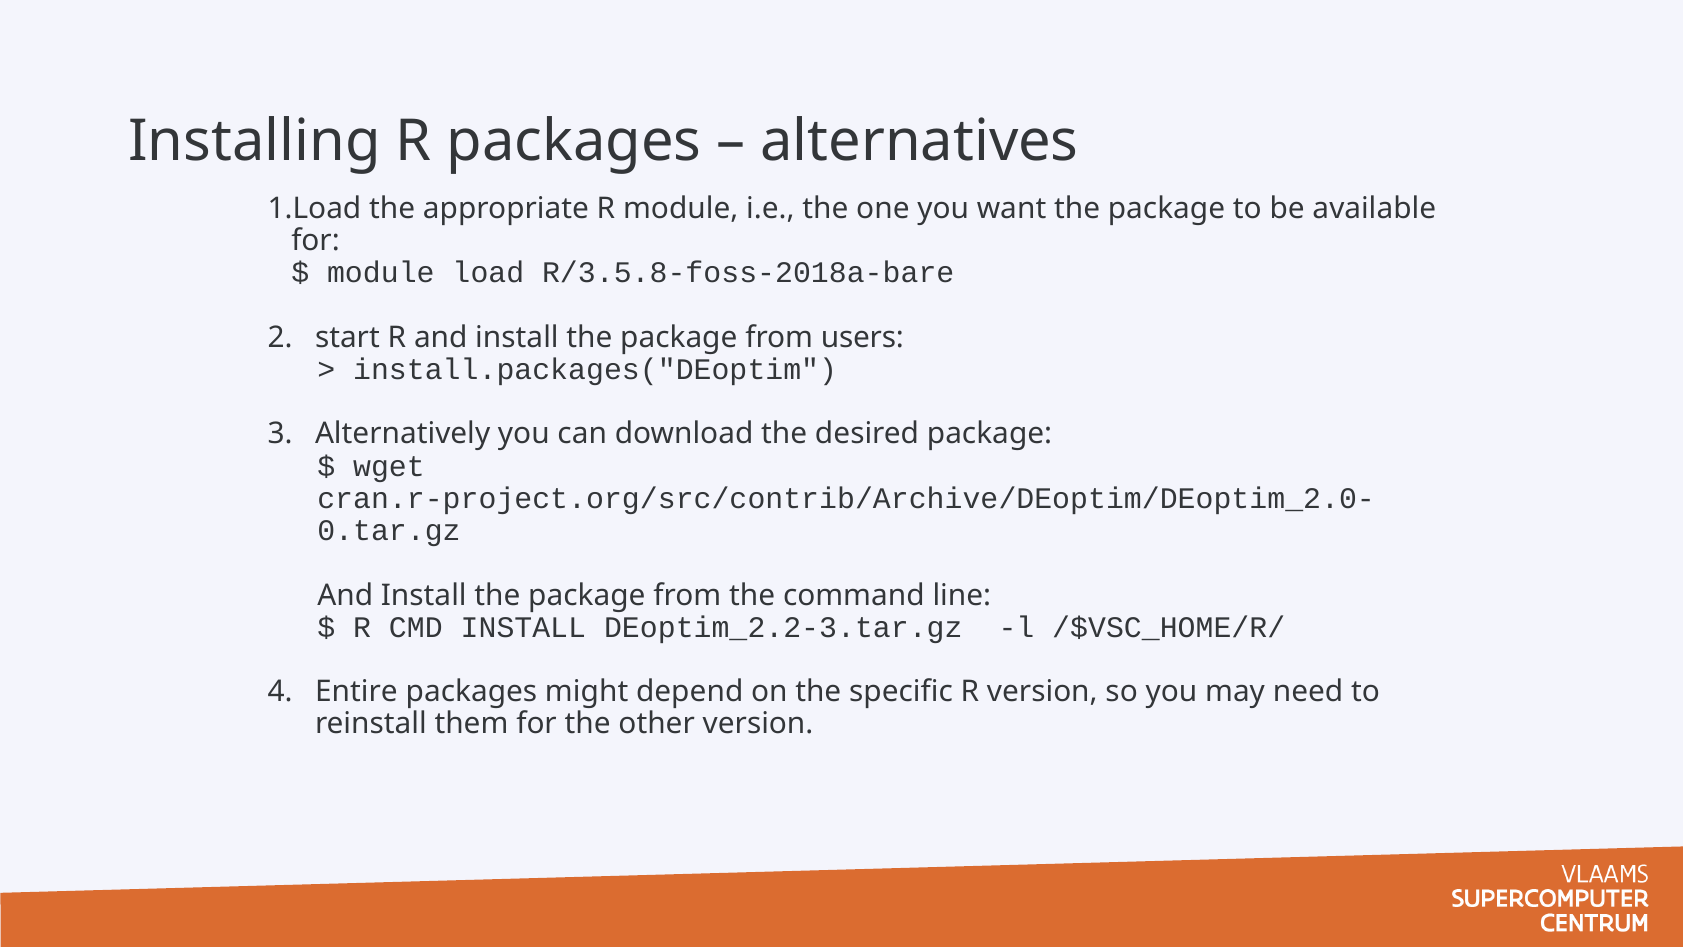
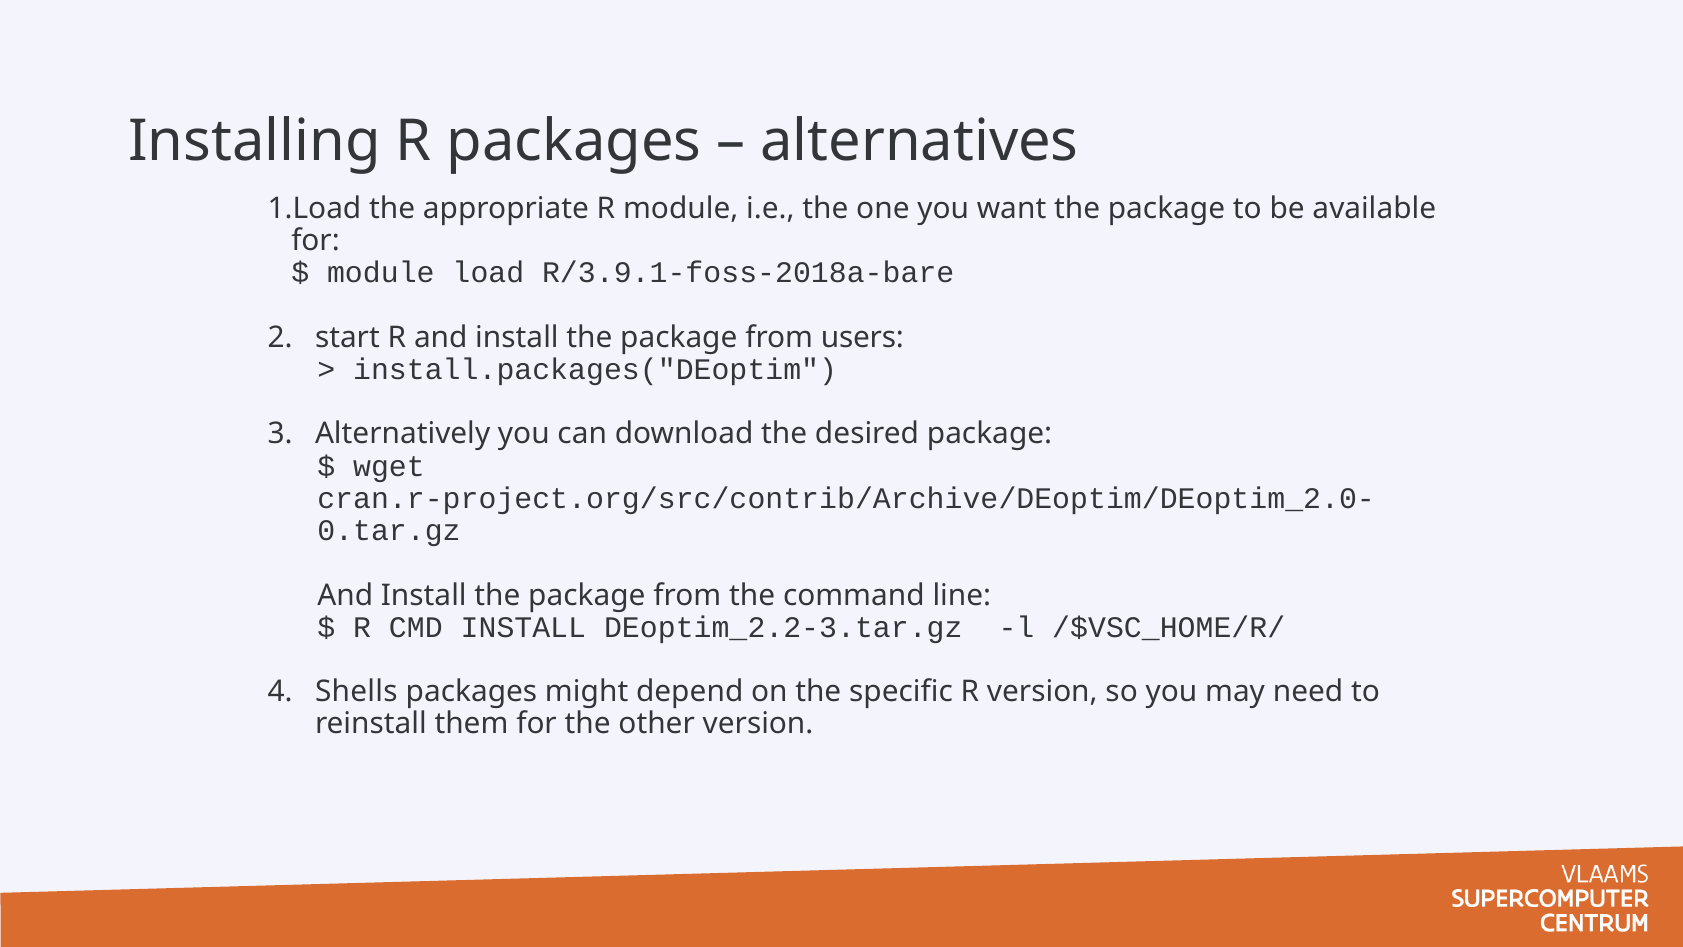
R/3.5.8-foss-2018a-bare: R/3.5.8-foss-2018a-bare -> R/3.9.1-foss-2018a-bare
Entire: Entire -> Shells
